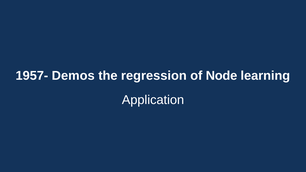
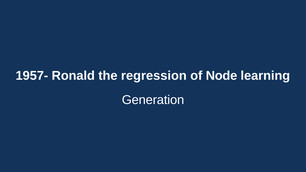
Demos: Demos -> Ronald
Application: Application -> Generation
